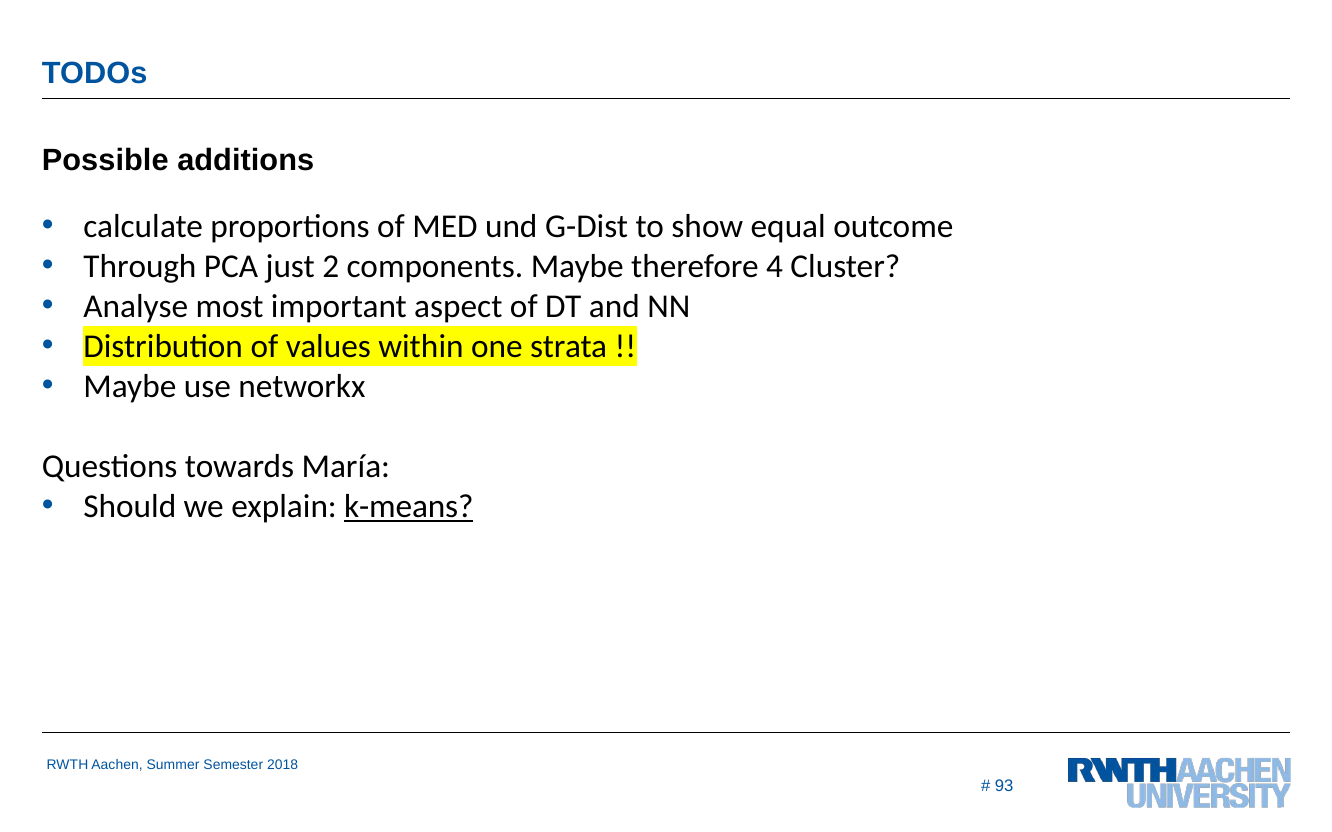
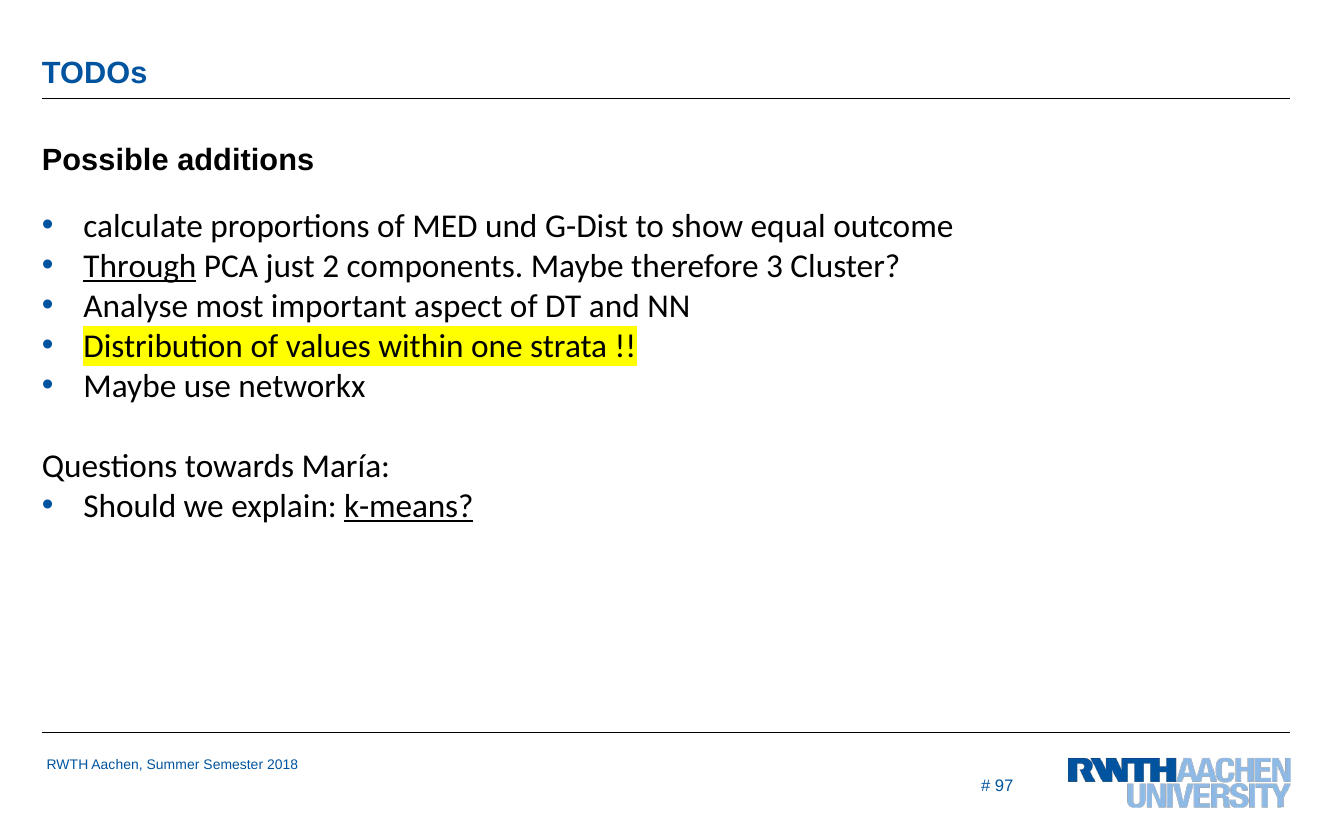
Through underline: none -> present
4: 4 -> 3
93: 93 -> 97
